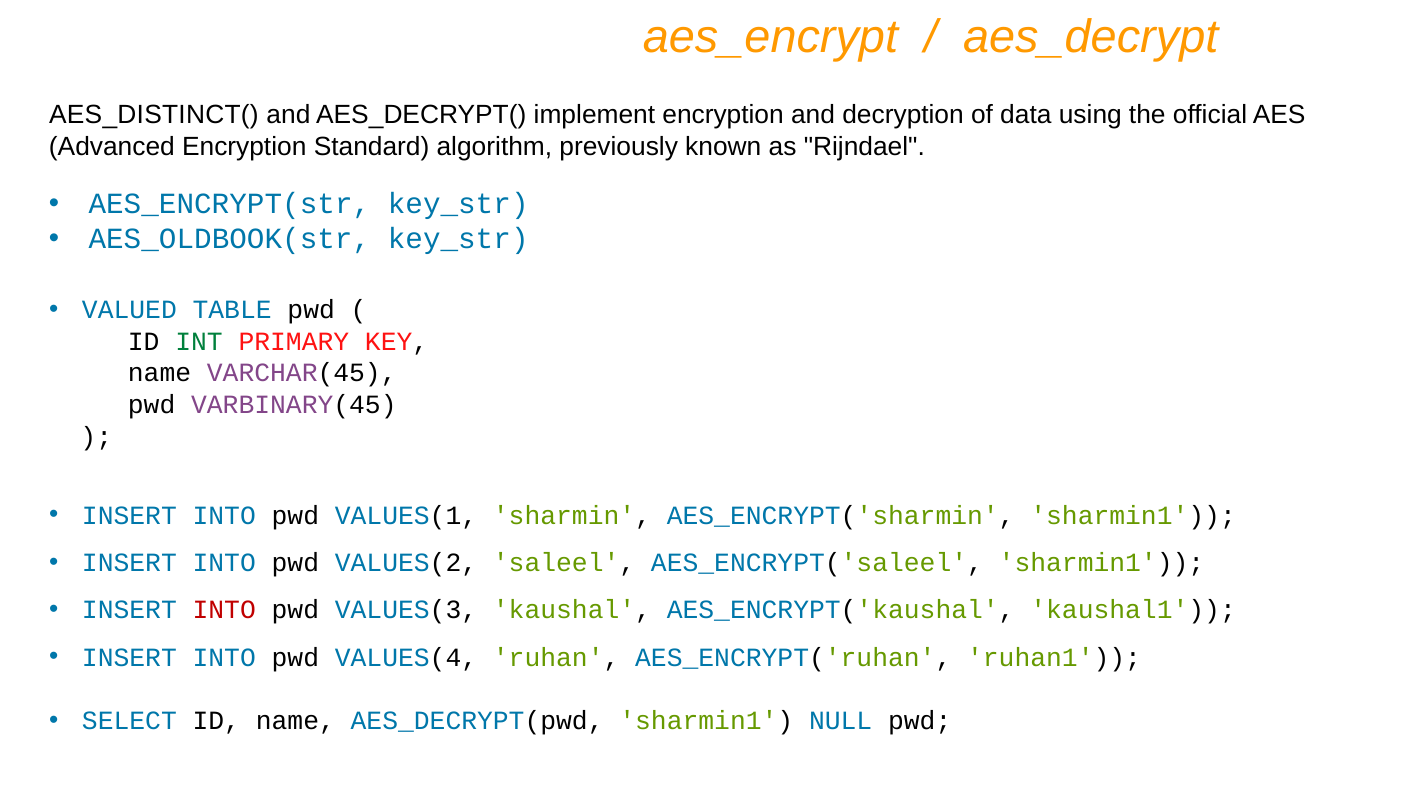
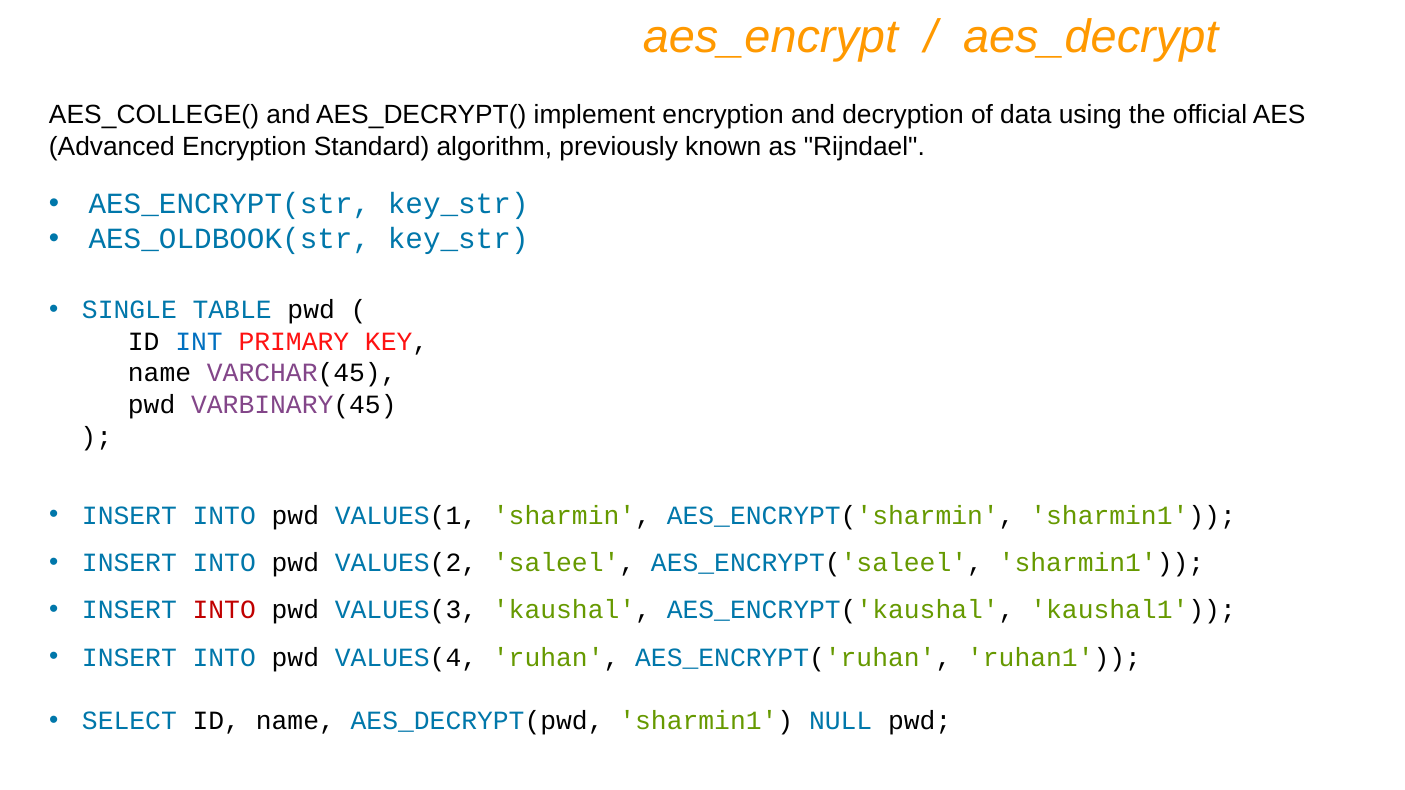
AES_DISTINCT(: AES_DISTINCT( -> AES_COLLEGE(
VALUED: VALUED -> SINGLE
INT colour: green -> blue
